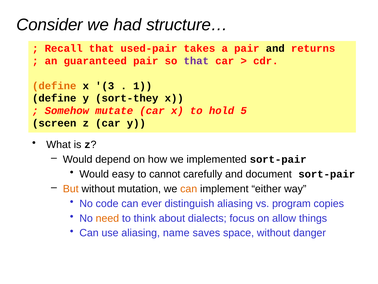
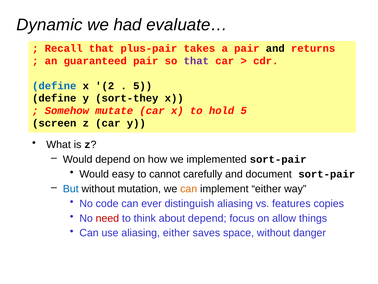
Consider: Consider -> Dynamic
structure…: structure… -> evaluate…
used-pair: used-pair -> plus-pair
define at (54, 86) colour: orange -> blue
3: 3 -> 2
1 at (143, 86): 1 -> 5
But colour: orange -> blue
program: program -> features
need colour: orange -> red
about dialects: dialects -> depend
aliasing name: name -> either
